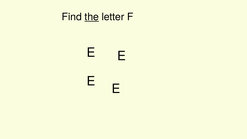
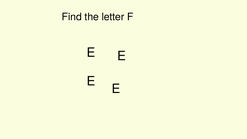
the underline: present -> none
